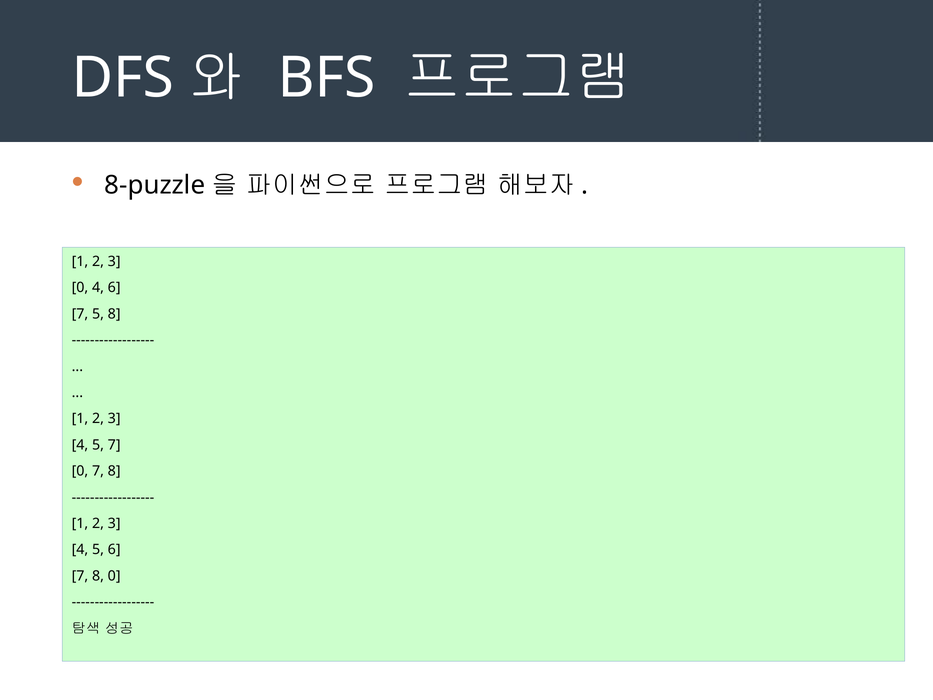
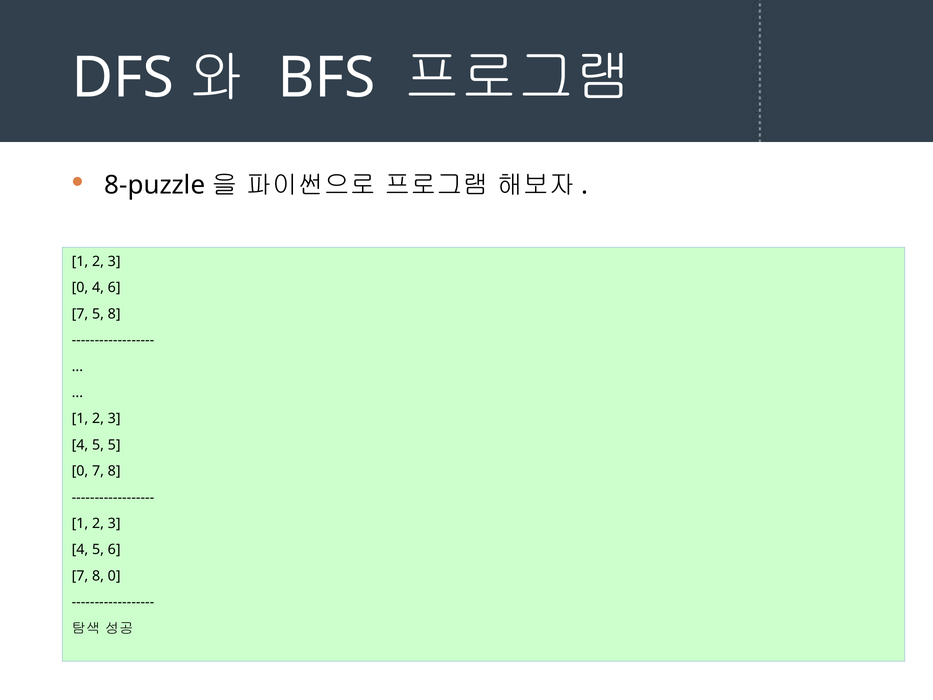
5 7: 7 -> 5
